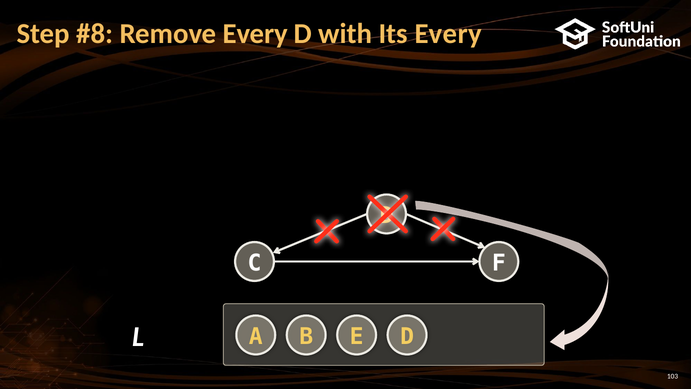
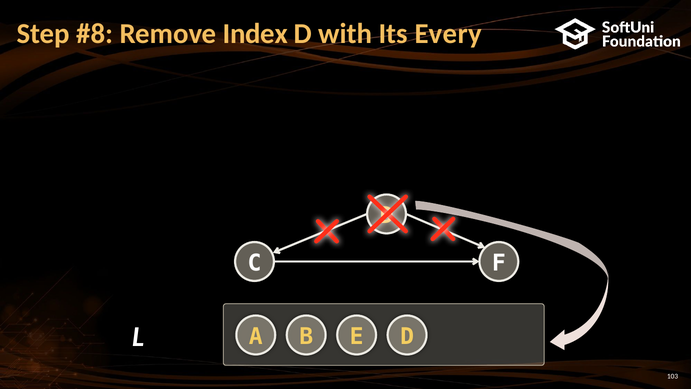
Remove Every: Every -> Index
